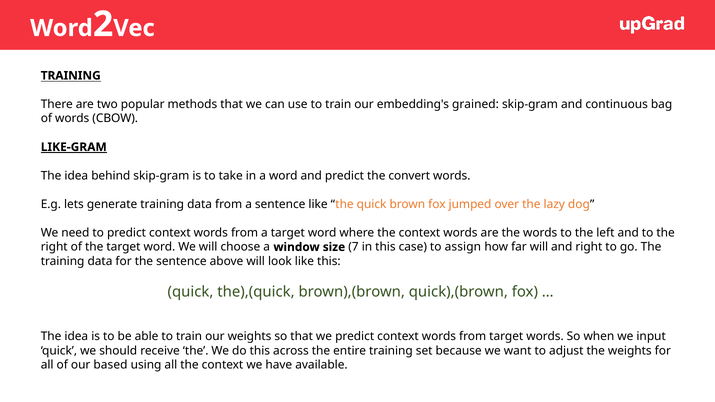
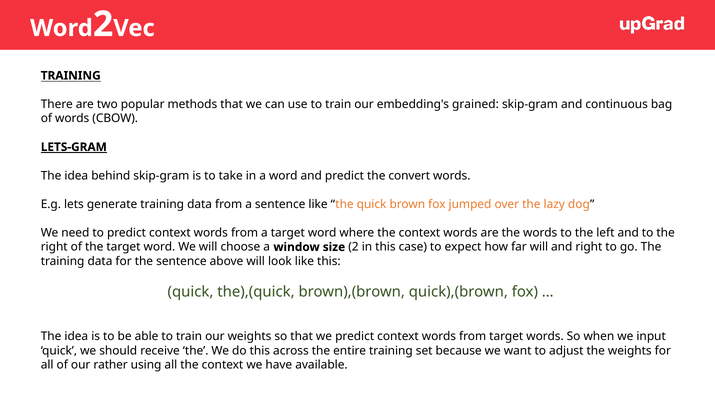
LIKE-GRAM: LIKE-GRAM -> LETS-GRAM
size 7: 7 -> 2
assign: assign -> expect
based: based -> rather
